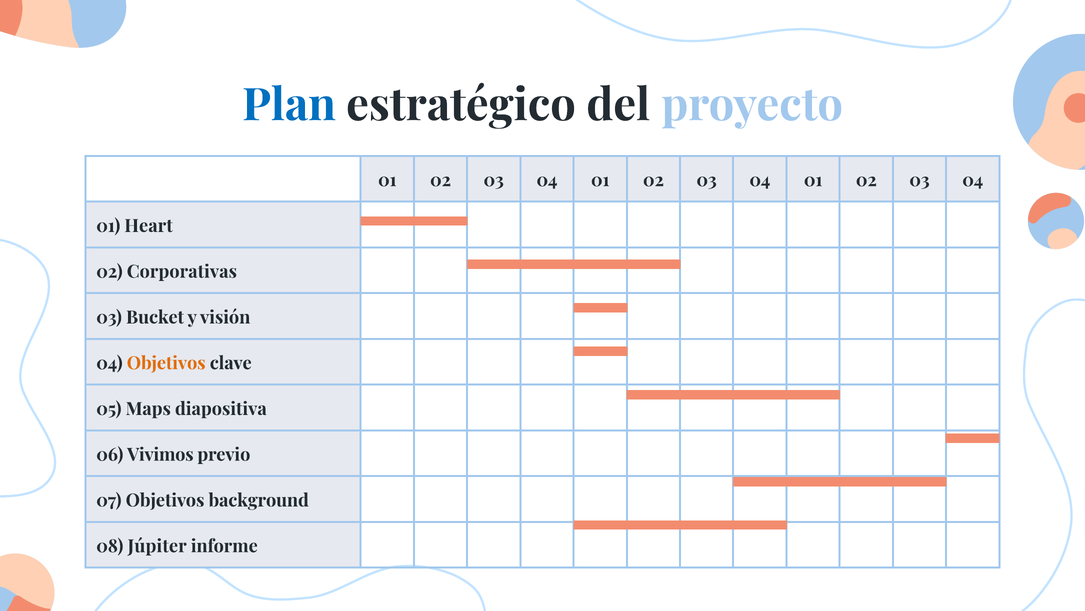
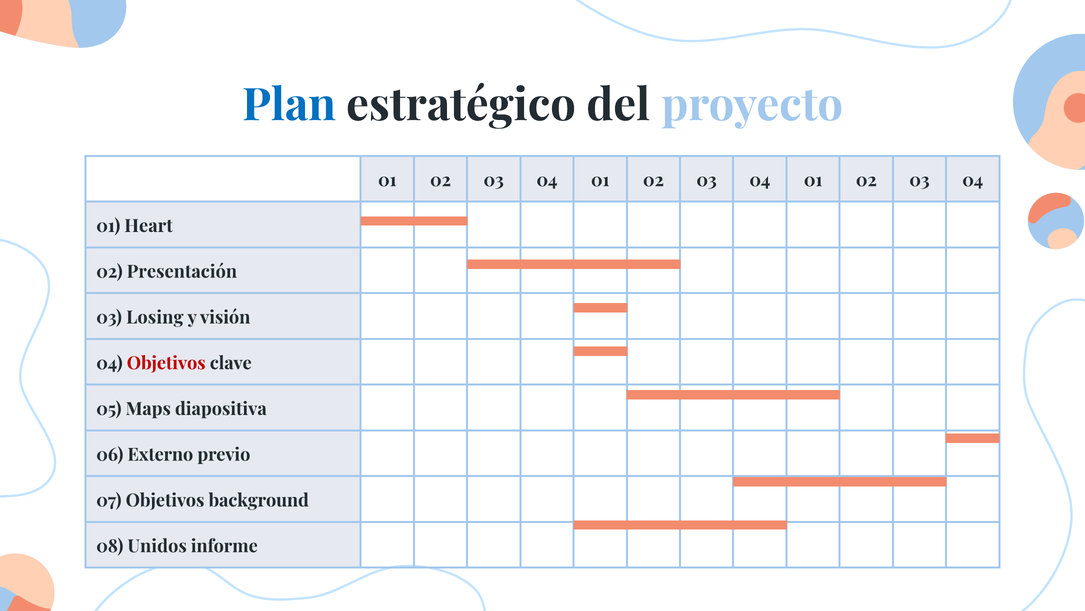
Corporativas: Corporativas -> Presentación
Bucket: Bucket -> Losing
Objetivos at (166, 363) colour: orange -> red
Vivimos: Vivimos -> Externo
Júpiter: Júpiter -> Unidos
